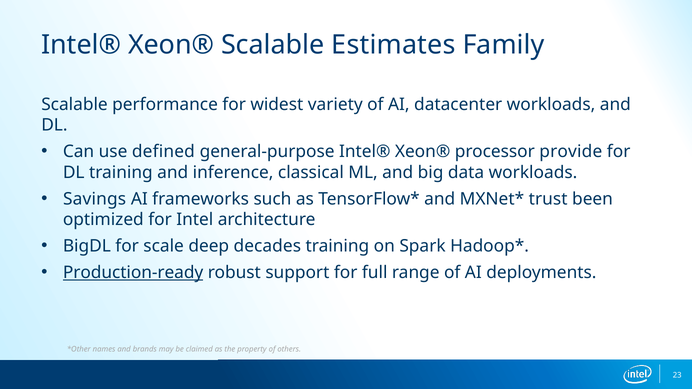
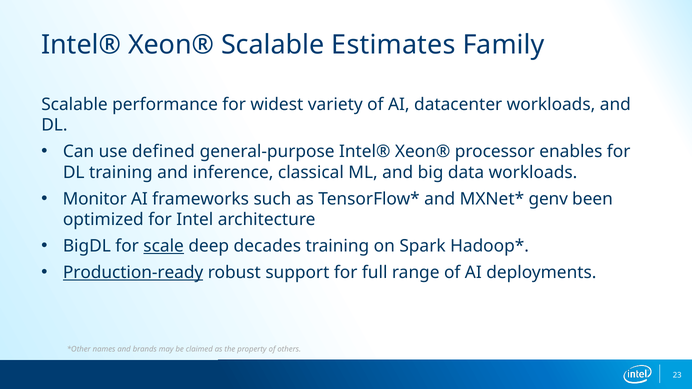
provide: provide -> enables
Savings: Savings -> Monitor
trust: trust -> genv
scale underline: none -> present
